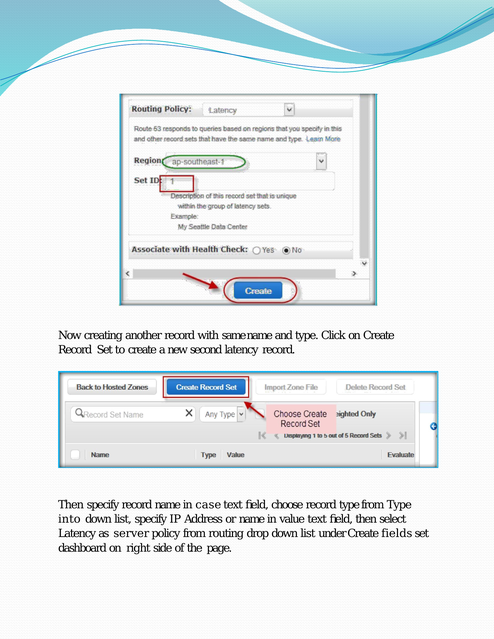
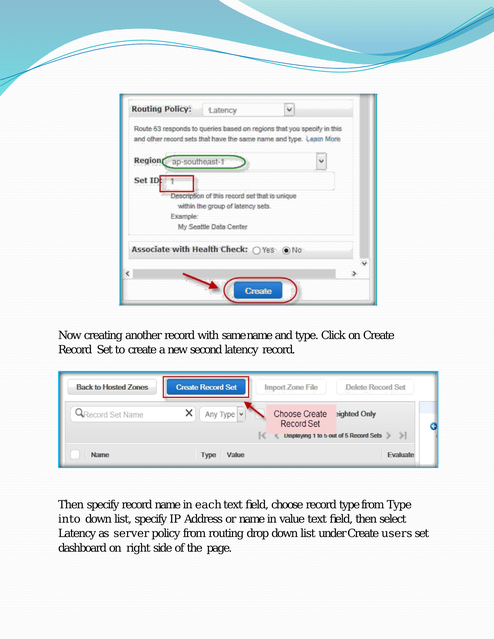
case: case -> each
fields: fields -> users
